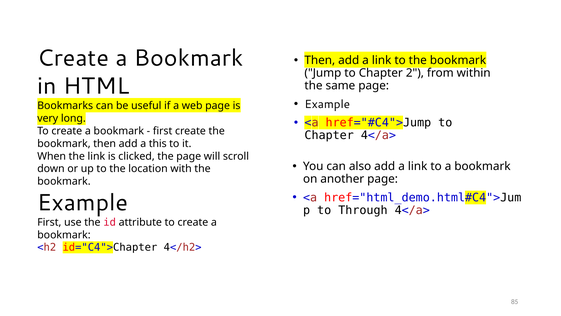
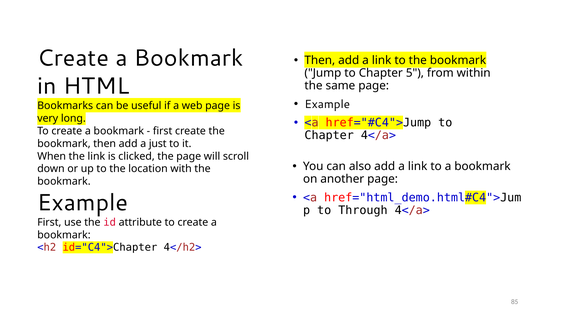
2: 2 -> 5
this: this -> just
